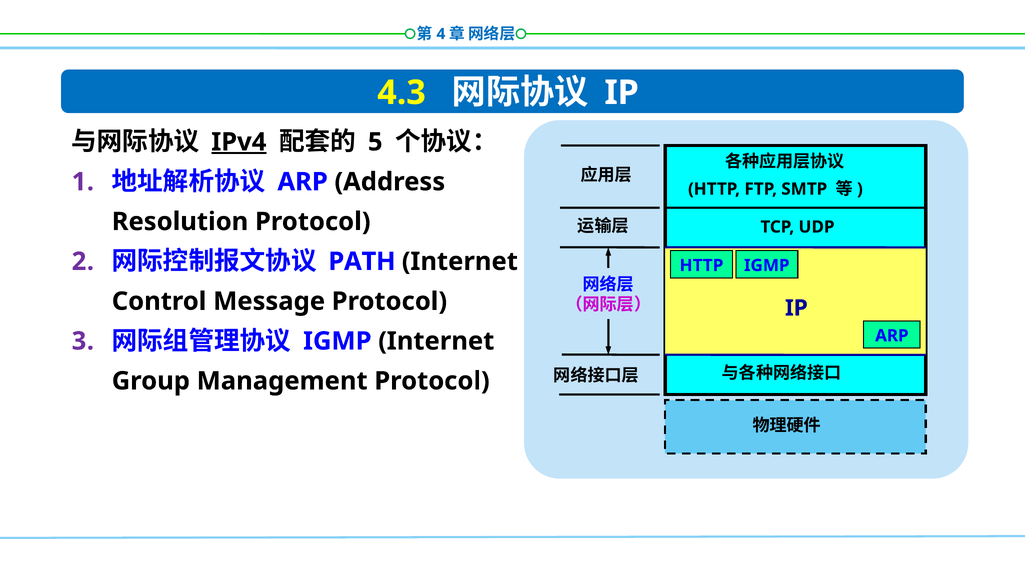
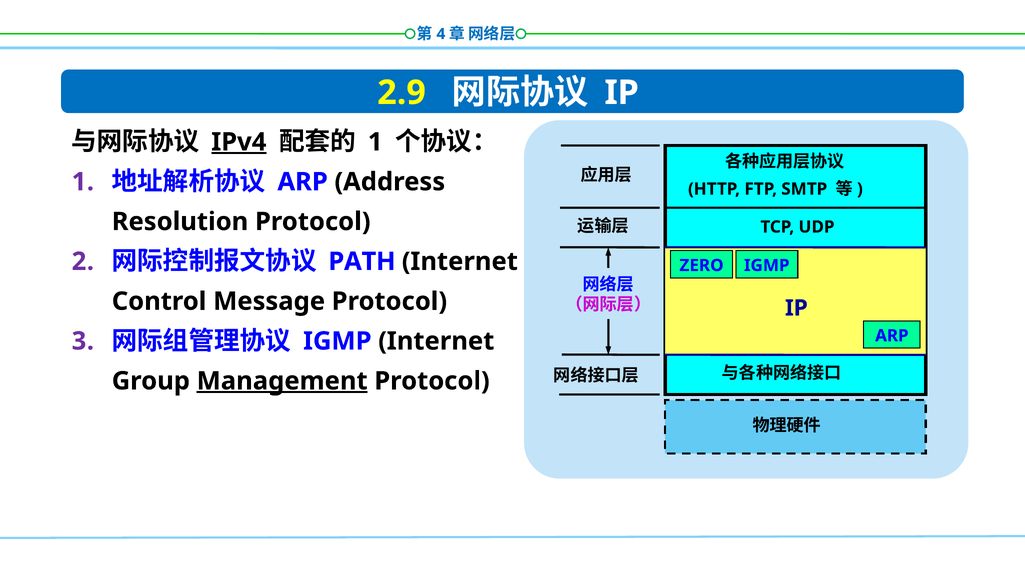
4.3: 4.3 -> 2.9
5 at (375, 142): 5 -> 1
HTTP at (701, 266): HTTP -> ZERO
Management underline: none -> present
